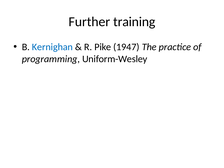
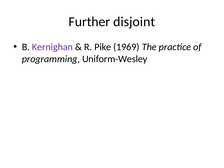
training: training -> disjoint
Kernighan colour: blue -> purple
1947: 1947 -> 1969
